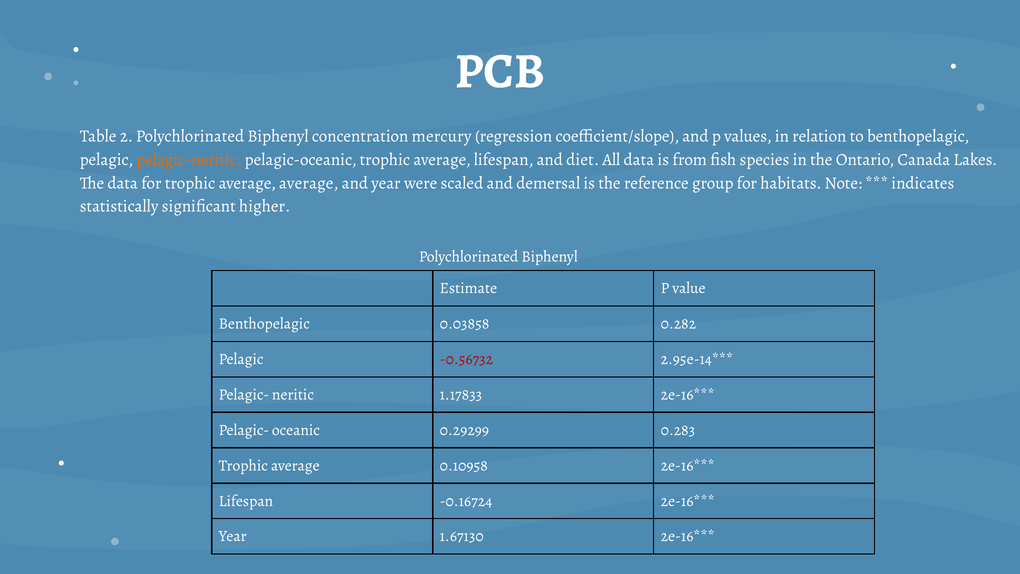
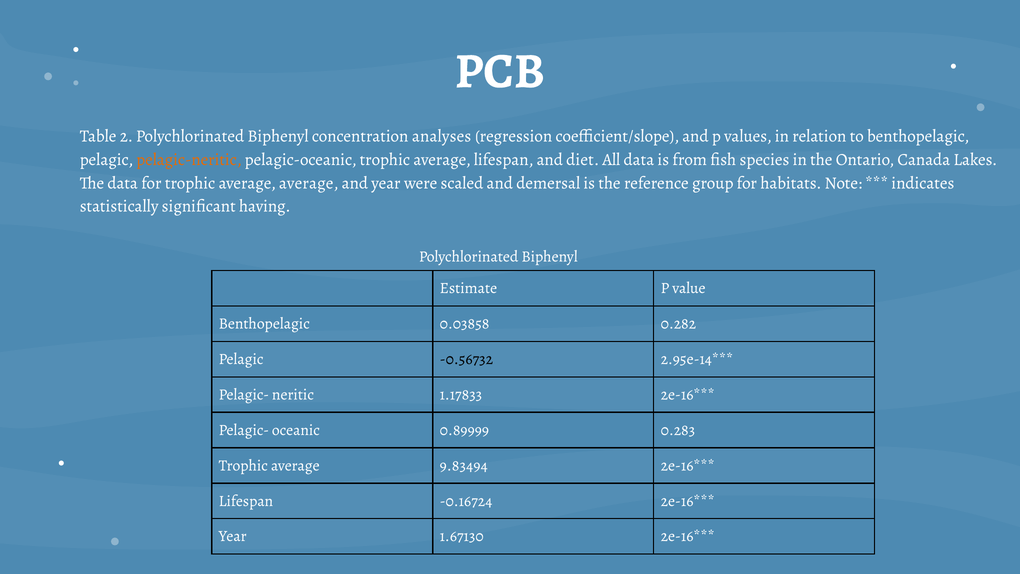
mercury: mercury -> analyses
higher: higher -> having
-0.56732 colour: red -> black
0.29299: 0.29299 -> 0.89999
0.10958: 0.10958 -> 9.83494
